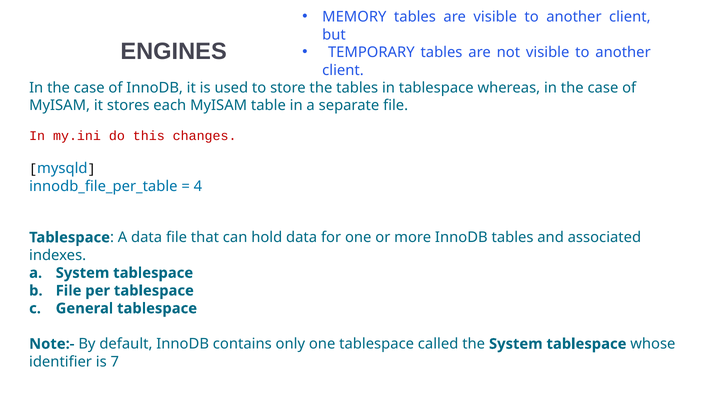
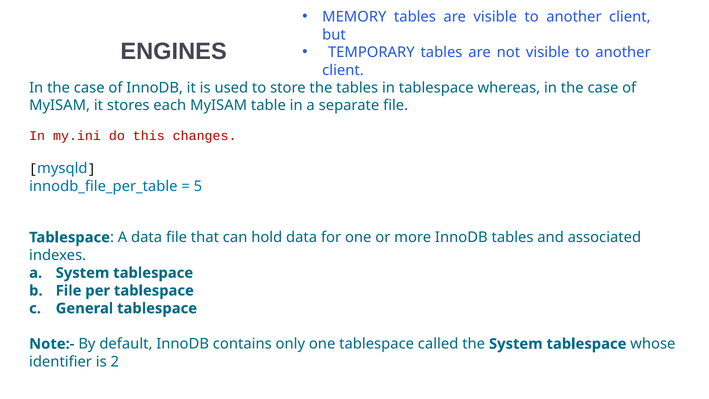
4: 4 -> 5
7: 7 -> 2
